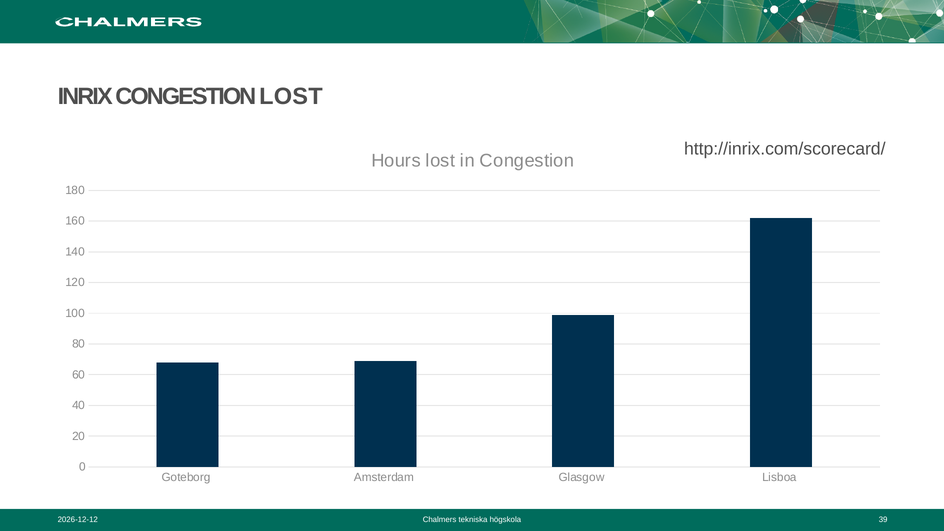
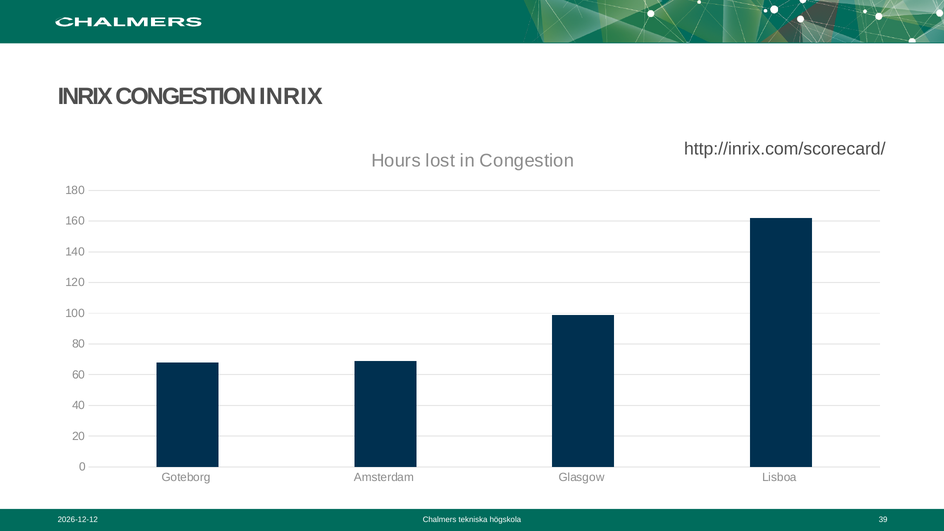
CONGESTION LOST: LOST -> INRIX
